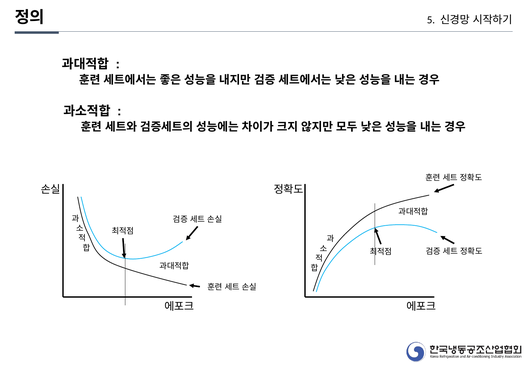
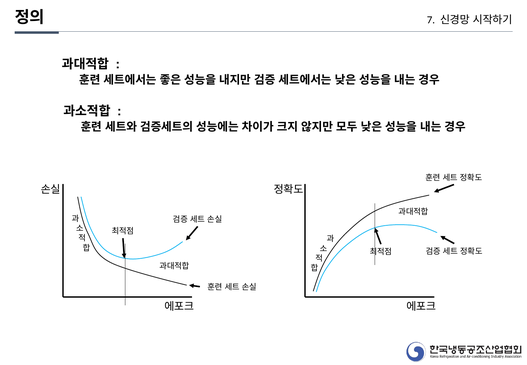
5: 5 -> 7
